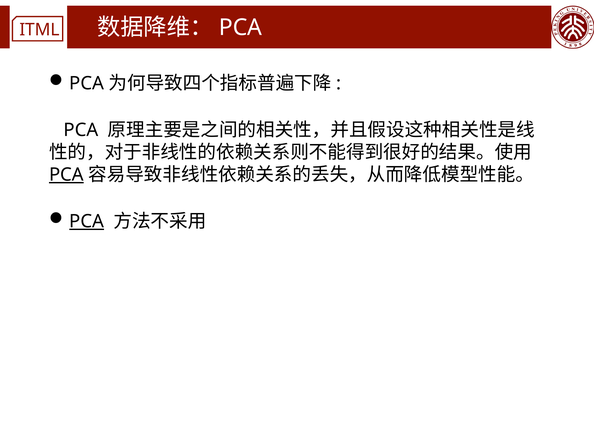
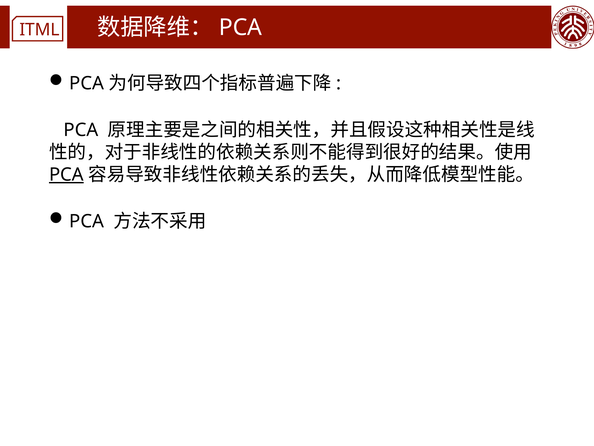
PCA at (87, 221) underline: present -> none
